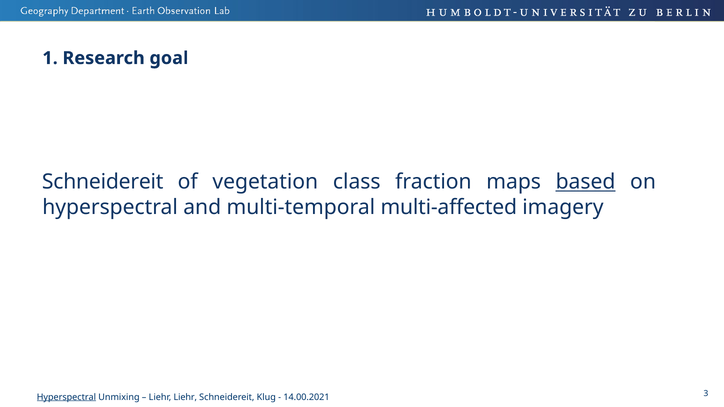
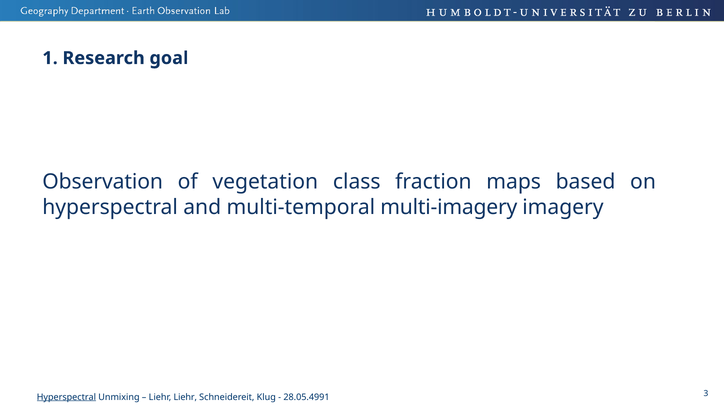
Schneidereit at (103, 182): Schneidereit -> Observation
based underline: present -> none
multi-affected: multi-affected -> multi-imagery
14.00.2021: 14.00.2021 -> 28.05.4991
